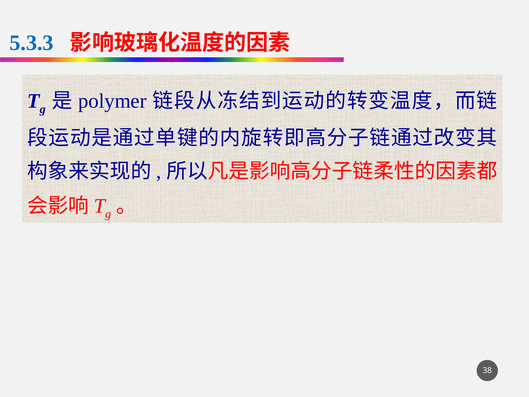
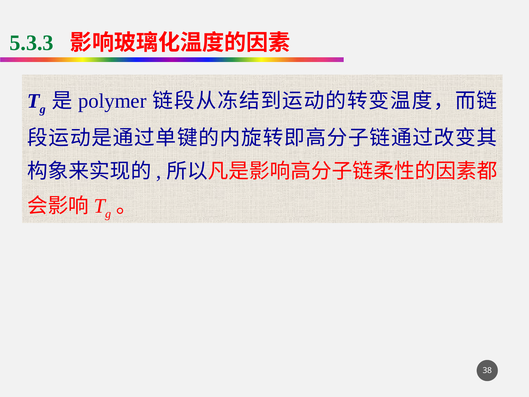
5.3.3 colour: blue -> green
